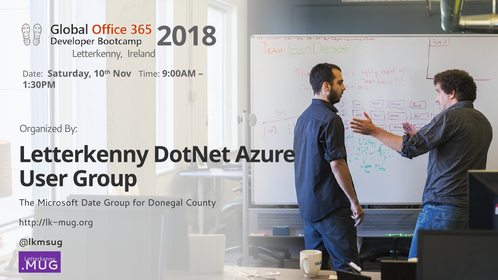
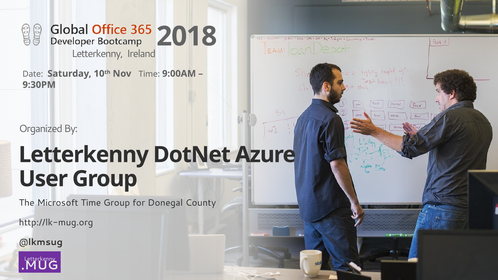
1:30PM: 1:30PM -> 9:30PM
Microsoft Date: Date -> Time
